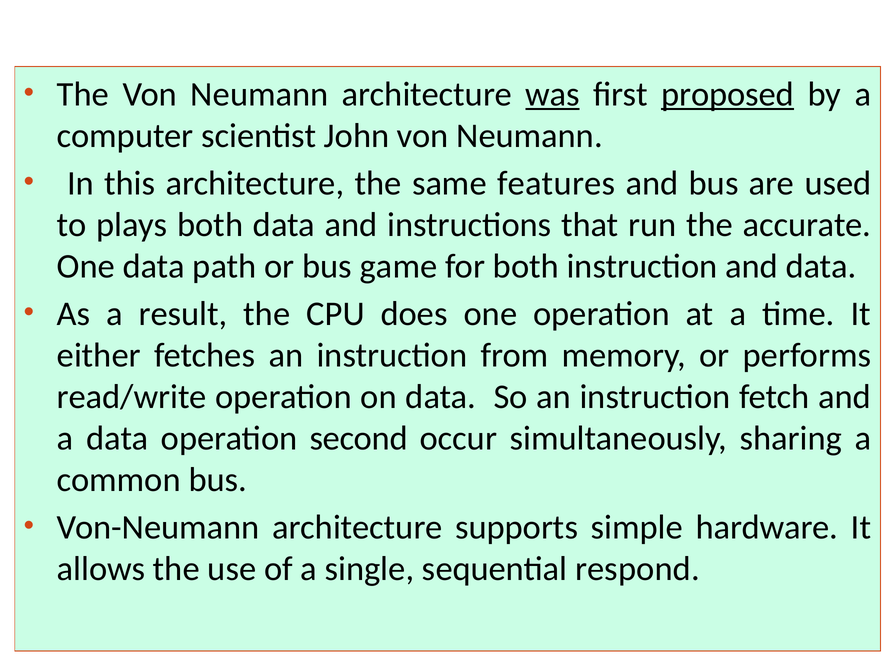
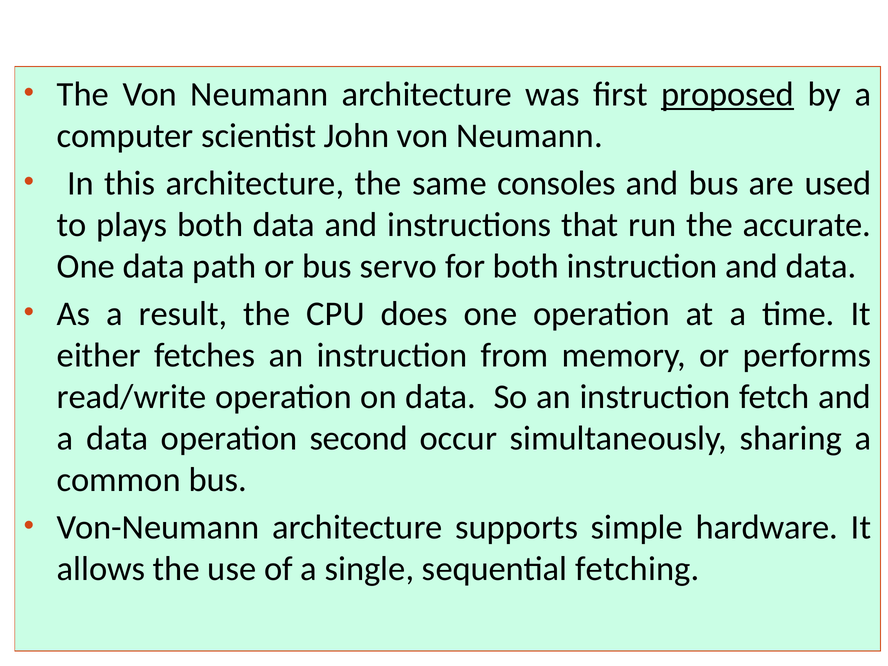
was underline: present -> none
features: features -> consoles
game: game -> servo
respond: respond -> fetching
